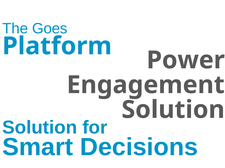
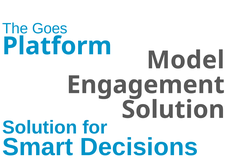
Power: Power -> Model
